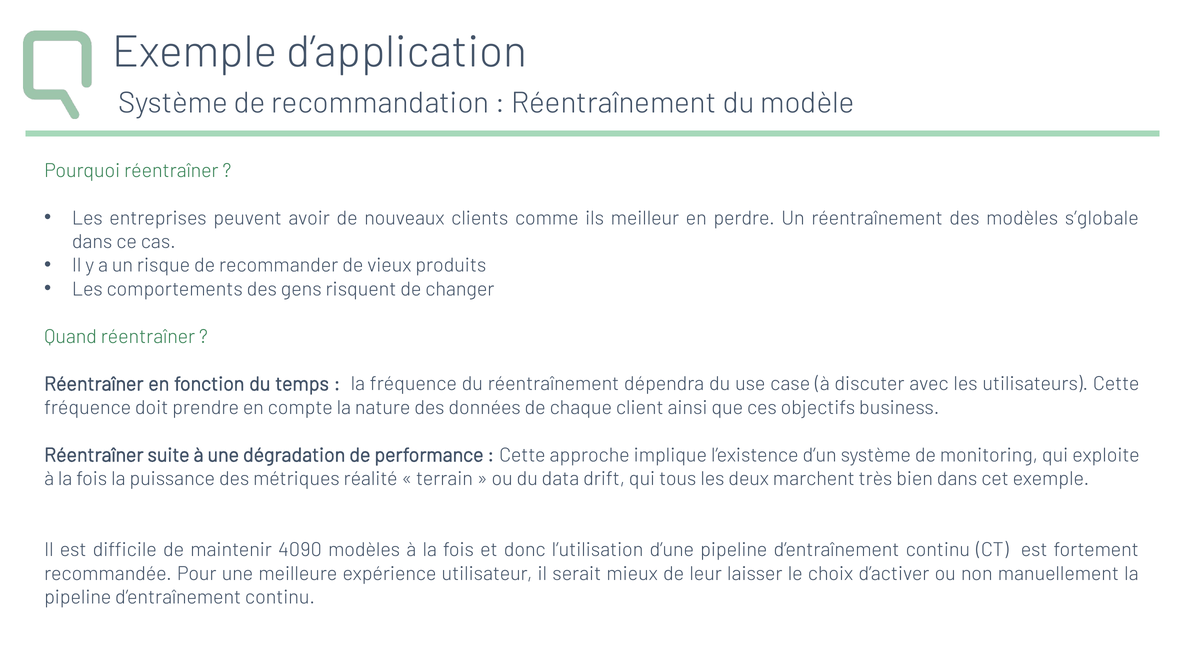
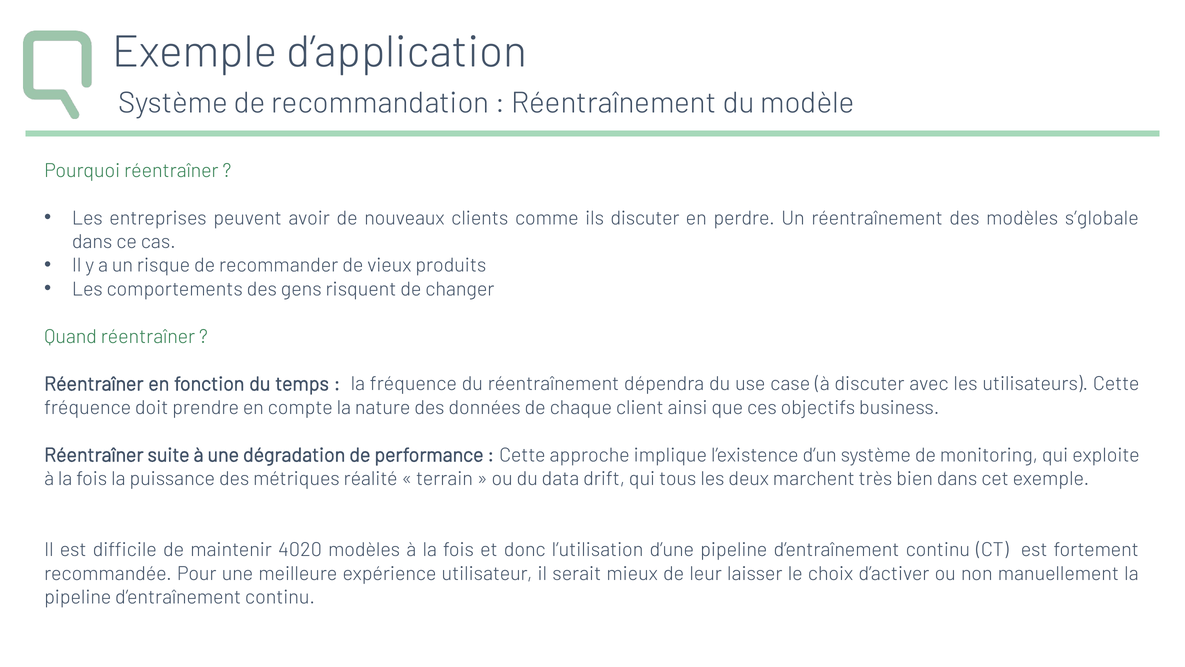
ils meilleur: meilleur -> discuter
4090: 4090 -> 4020
